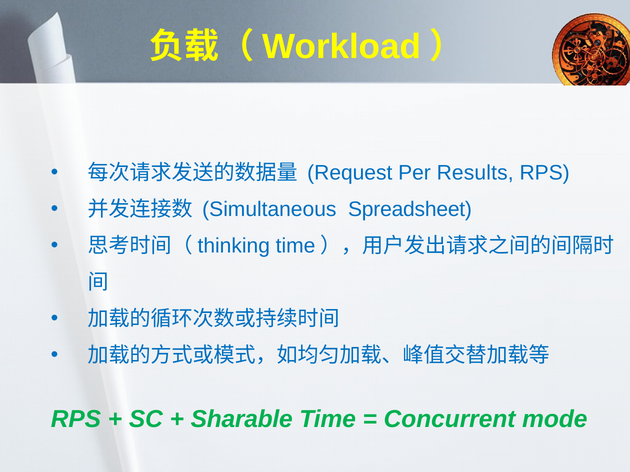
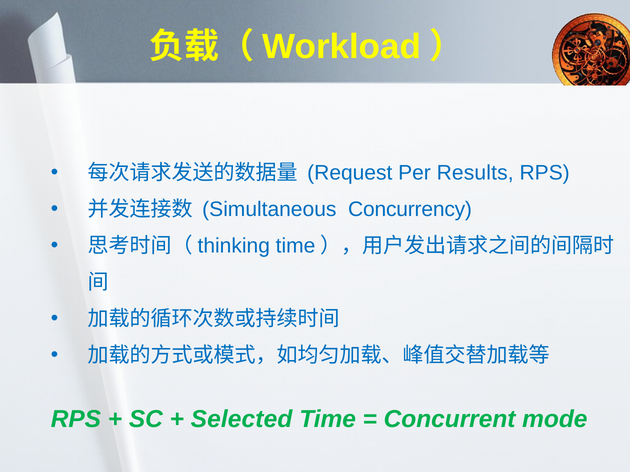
Spreadsheet: Spreadsheet -> Concurrency
Sharable: Sharable -> Selected
